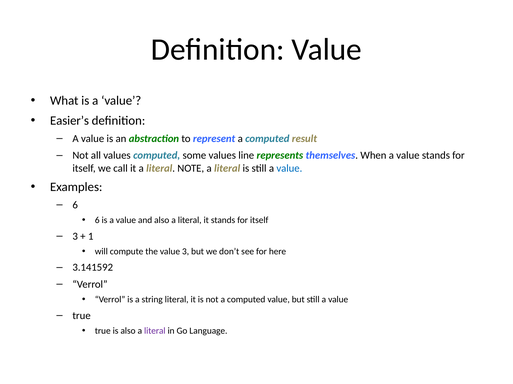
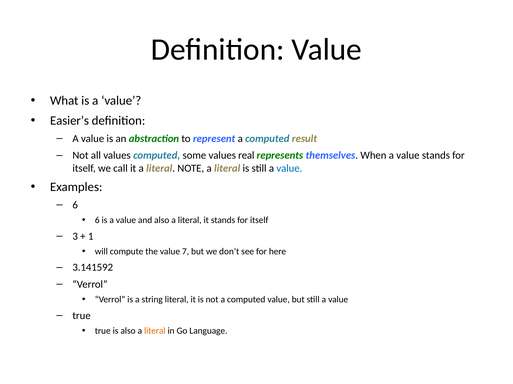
line: line -> real
value 3: 3 -> 7
literal at (155, 331) colour: purple -> orange
